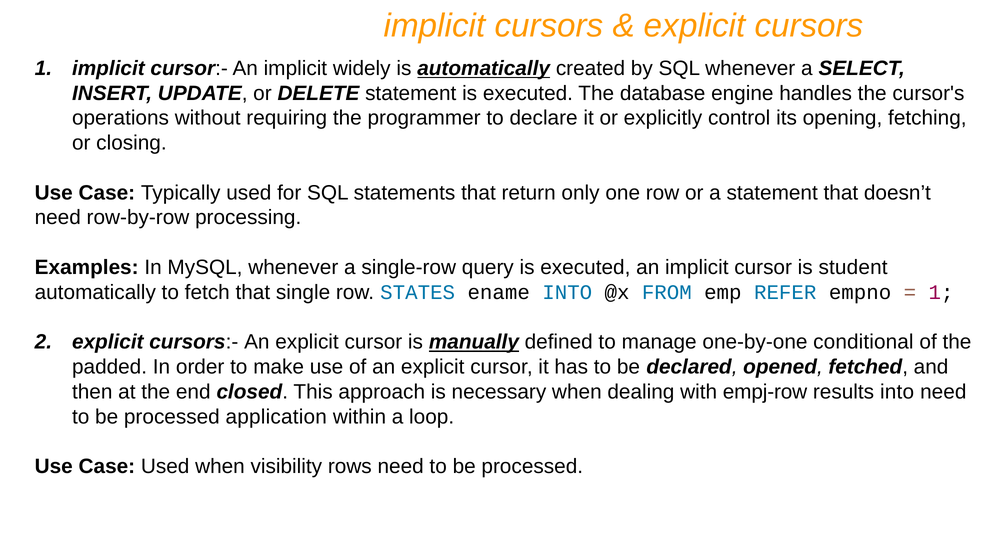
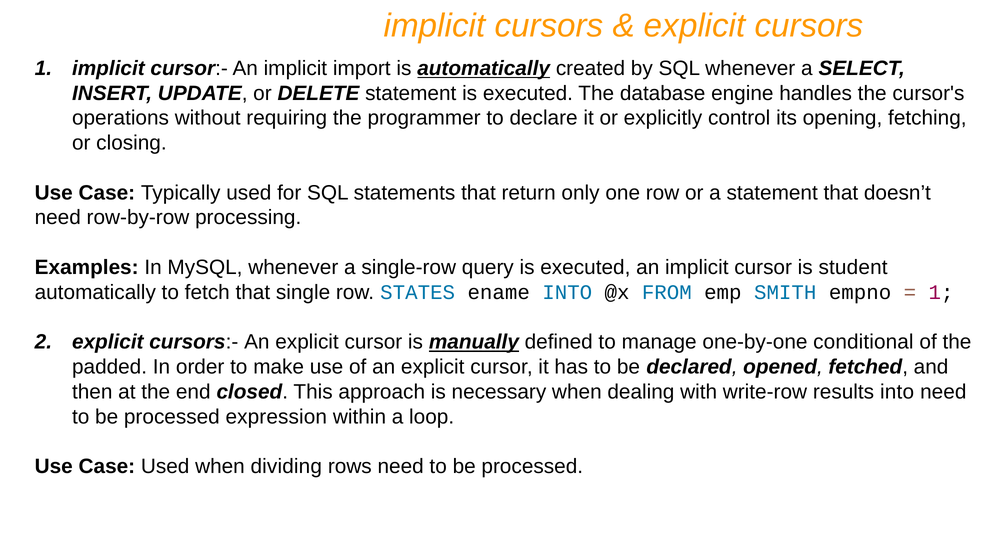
widely: widely -> import
REFER: REFER -> SMITH
empj-row: empj-row -> write-row
application: application -> expression
visibility: visibility -> dividing
